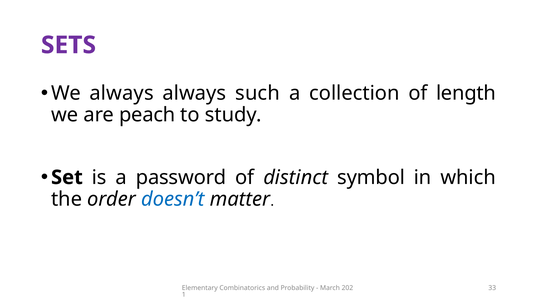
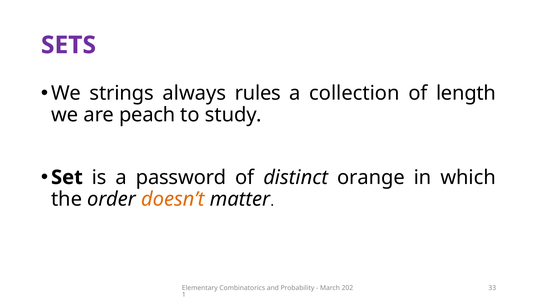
We always: always -> strings
such: such -> rules
symbol: symbol -> orange
doesn’t colour: blue -> orange
